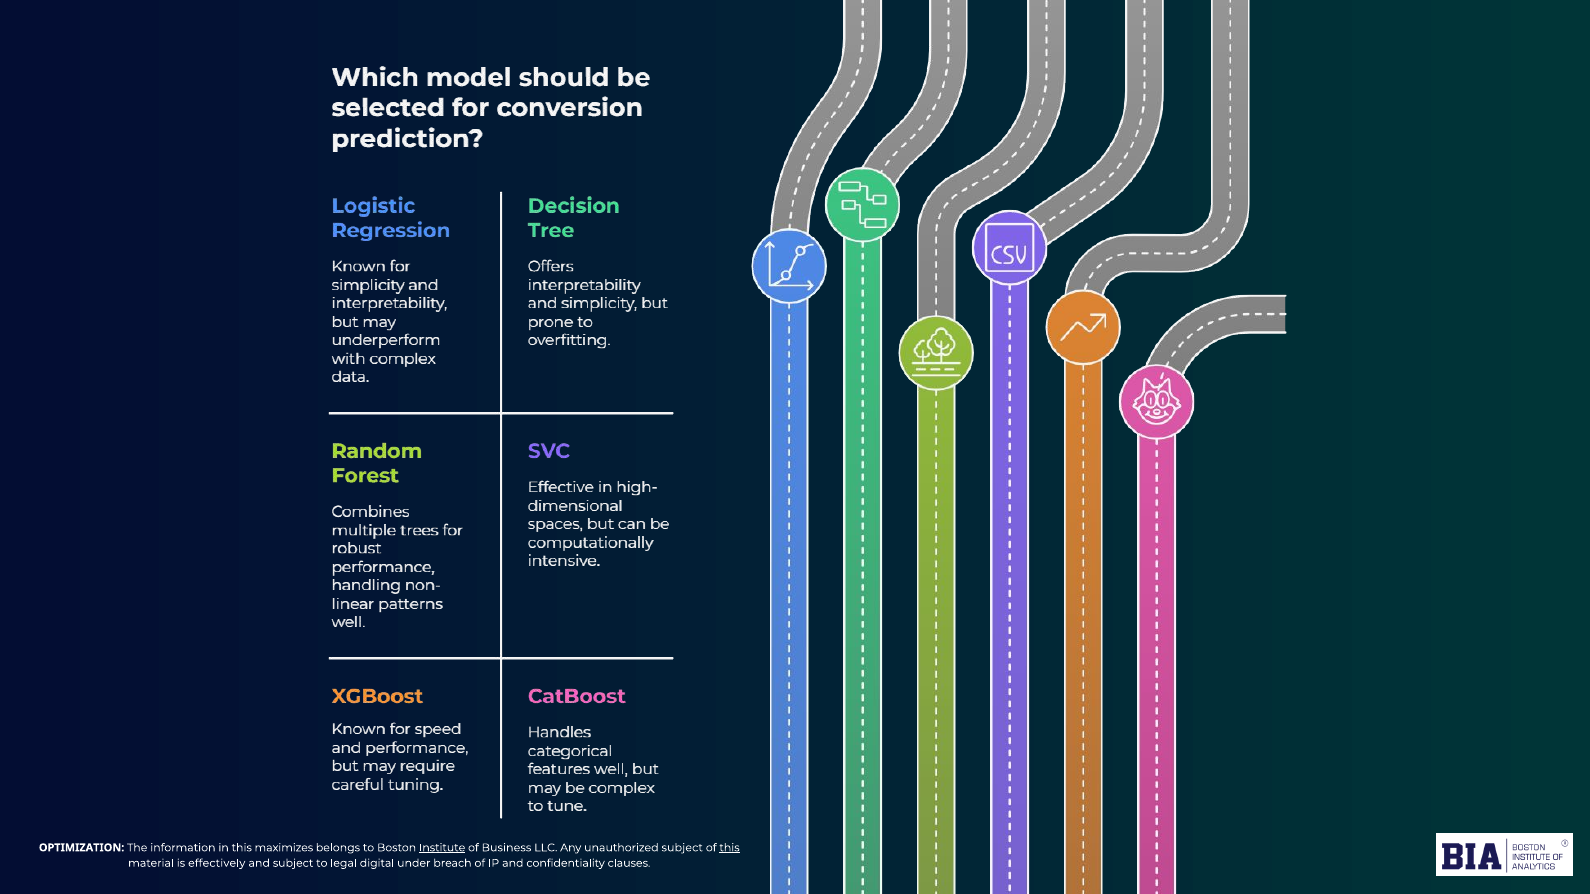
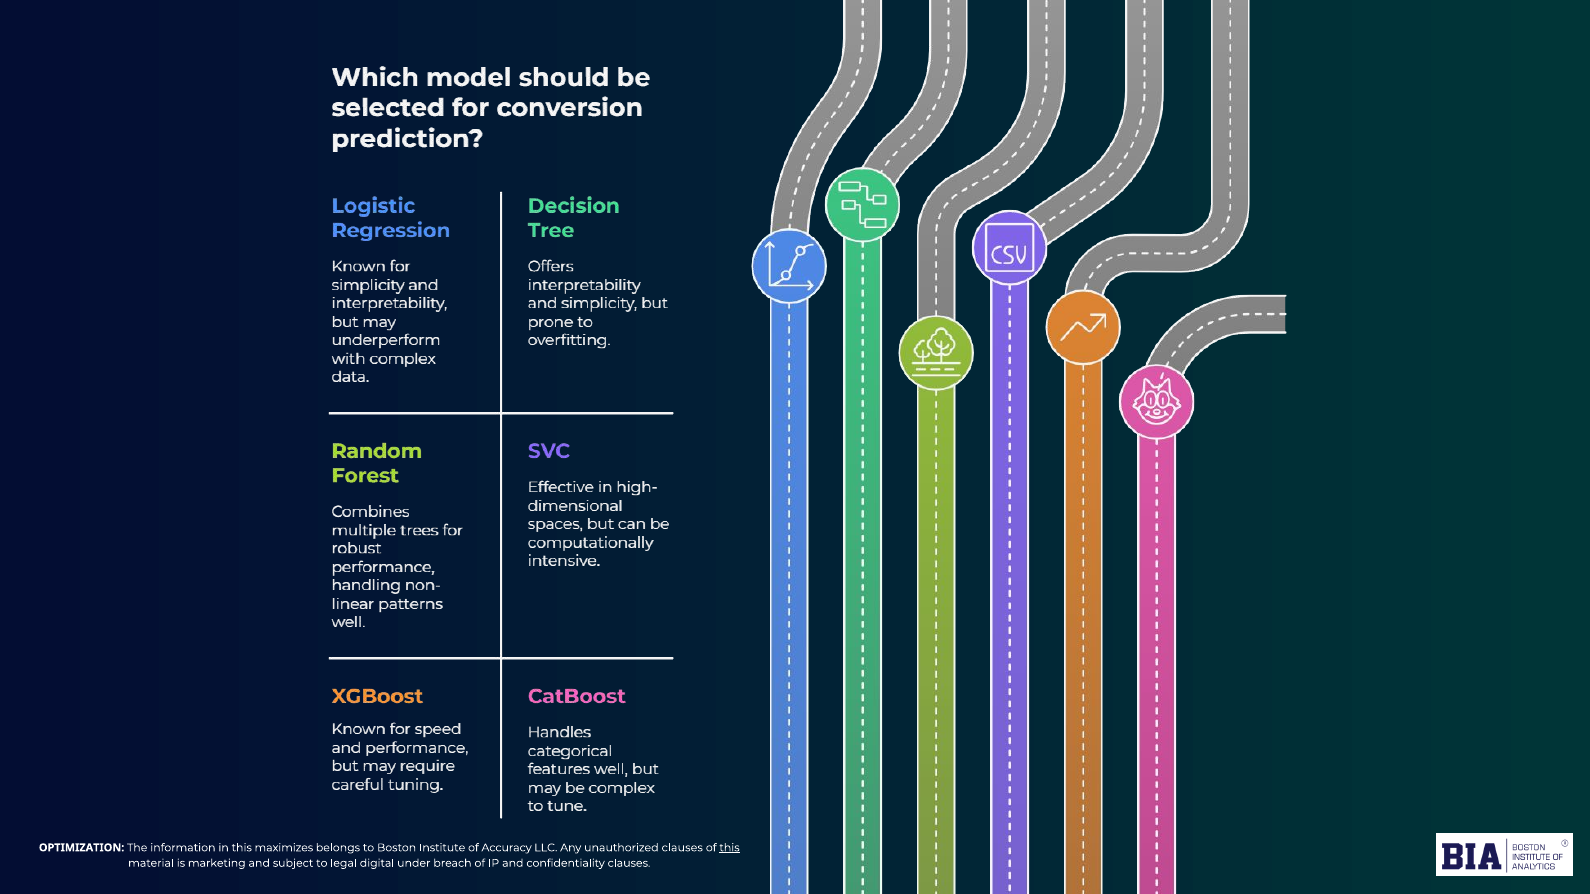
Institute underline: present -> none
Business: Business -> Accuracy
unauthorized subject: subject -> clauses
effectively: effectively -> marketing
